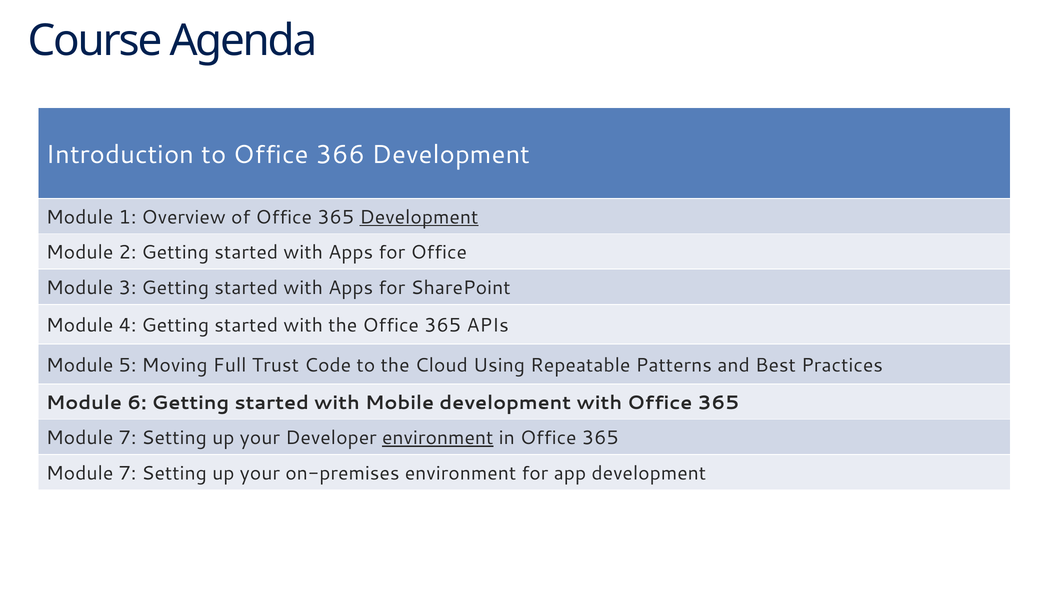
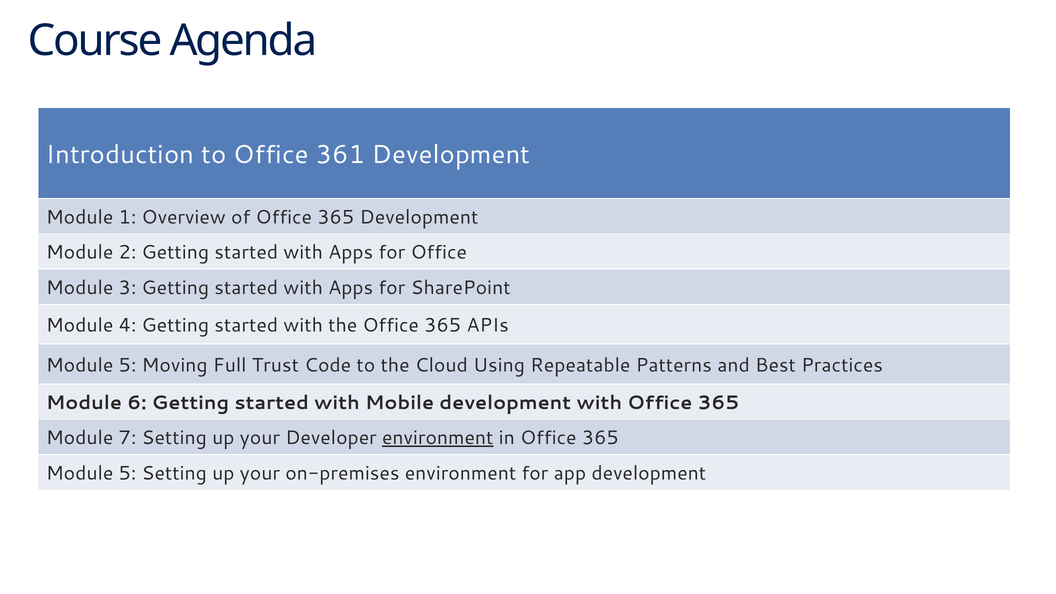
366: 366 -> 361
Development at (419, 217) underline: present -> none
7 at (127, 473): 7 -> 5
